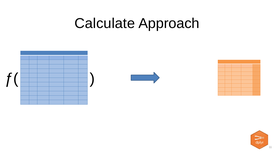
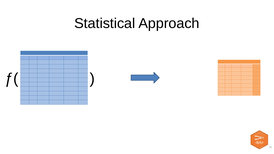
Calculate: Calculate -> Statistical
